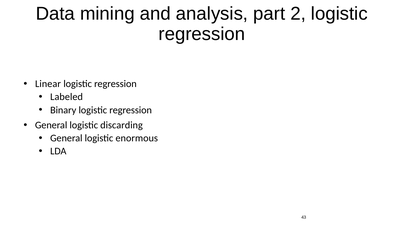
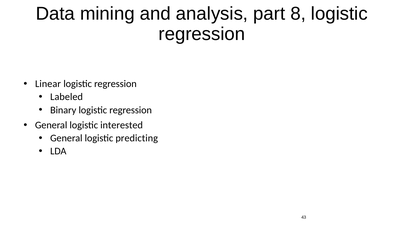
2: 2 -> 8
discarding: discarding -> interested
enormous: enormous -> predicting
